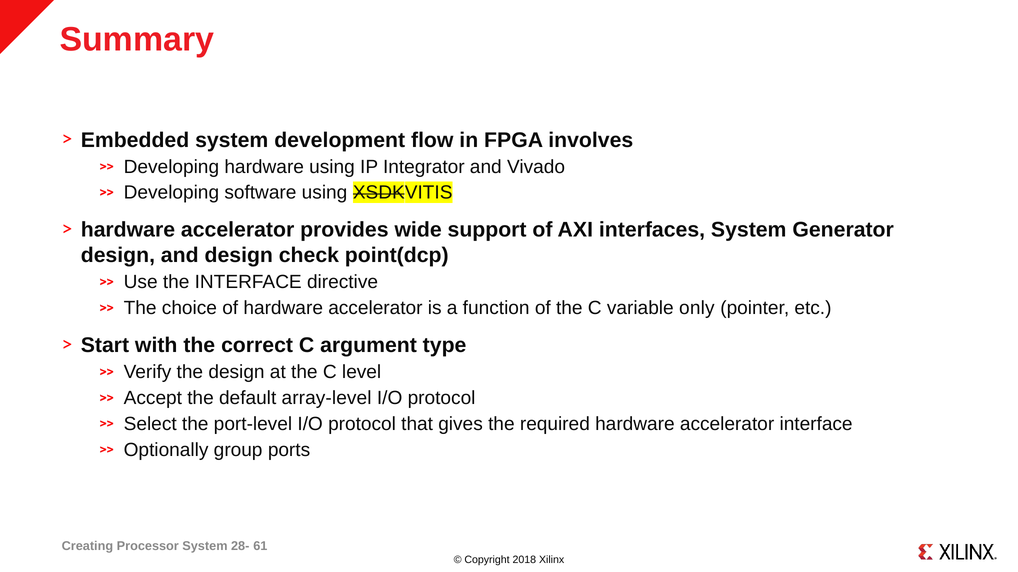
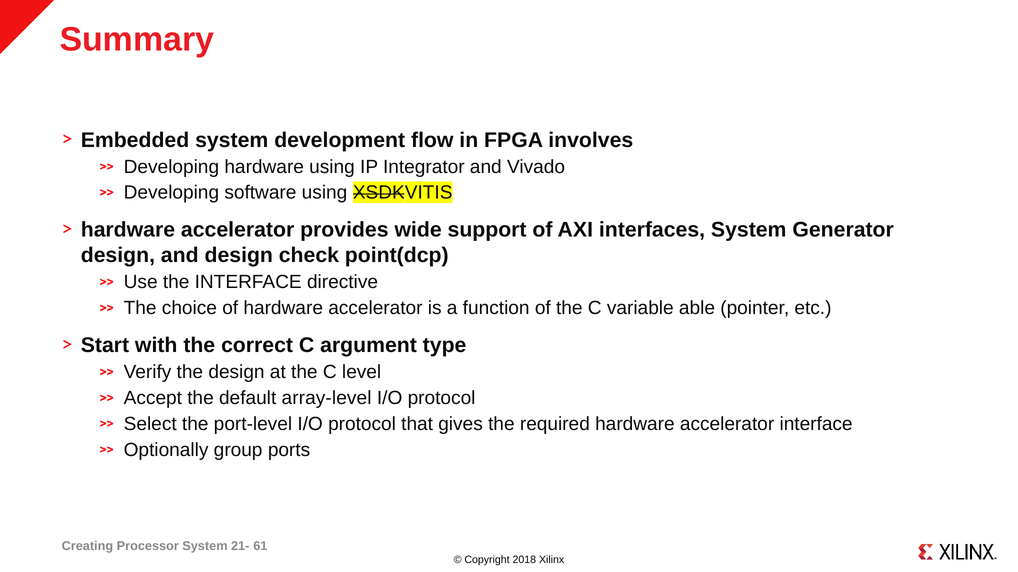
only: only -> able
28-: 28- -> 21-
